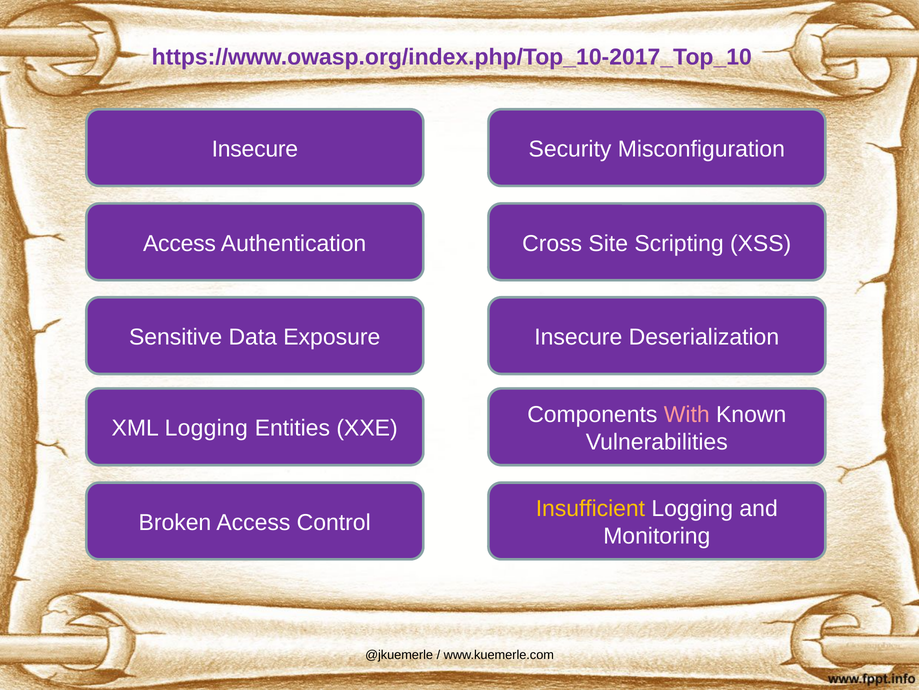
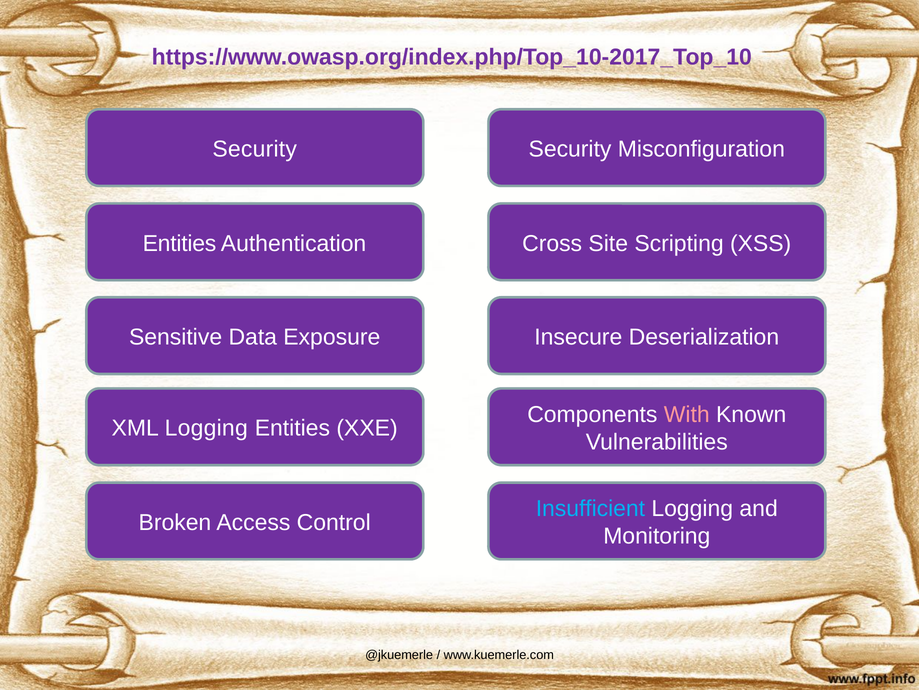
Insecure at (255, 149): Insecure -> Security
Access at (179, 243): Access -> Entities
Insufficient colour: yellow -> light blue
